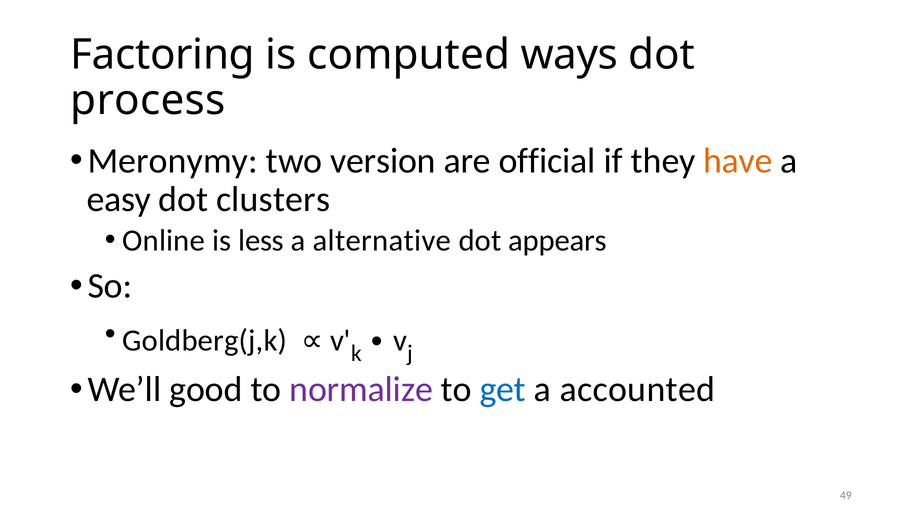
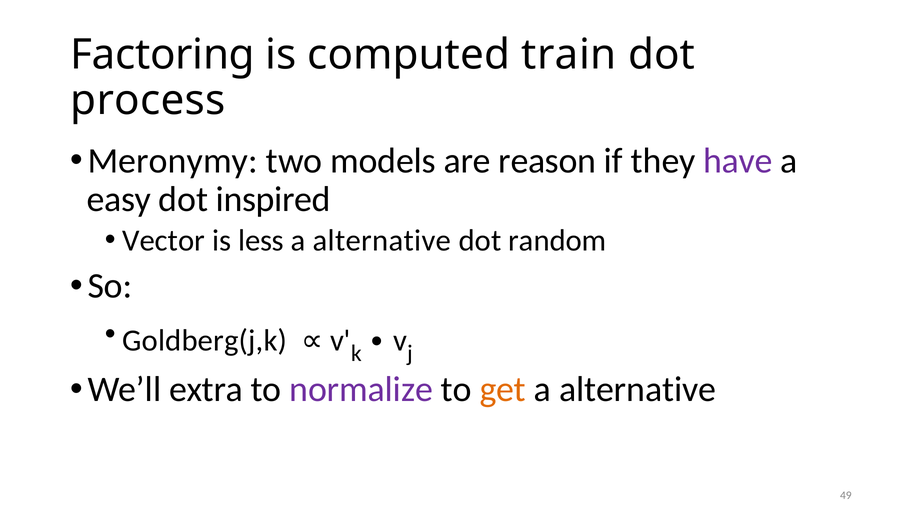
ways: ways -> train
version: version -> models
official: official -> reason
have colour: orange -> purple
clusters: clusters -> inspired
Online: Online -> Vector
appears: appears -> random
good: good -> extra
get colour: blue -> orange
accounted at (637, 389): accounted -> alternative
